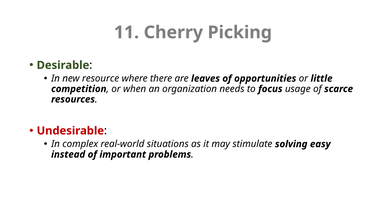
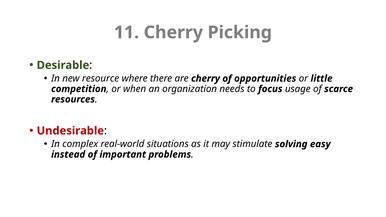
are leaves: leaves -> cherry
